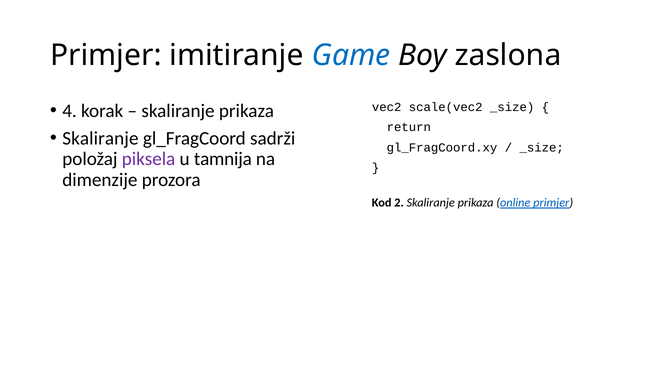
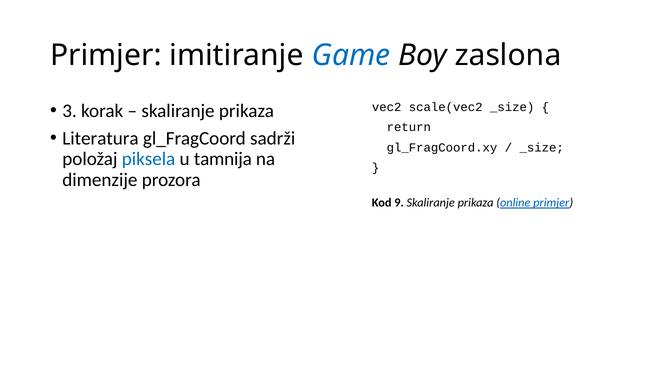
4: 4 -> 3
Skaliranje at (100, 138): Skaliranje -> Literatura
piksela colour: purple -> blue
2: 2 -> 9
